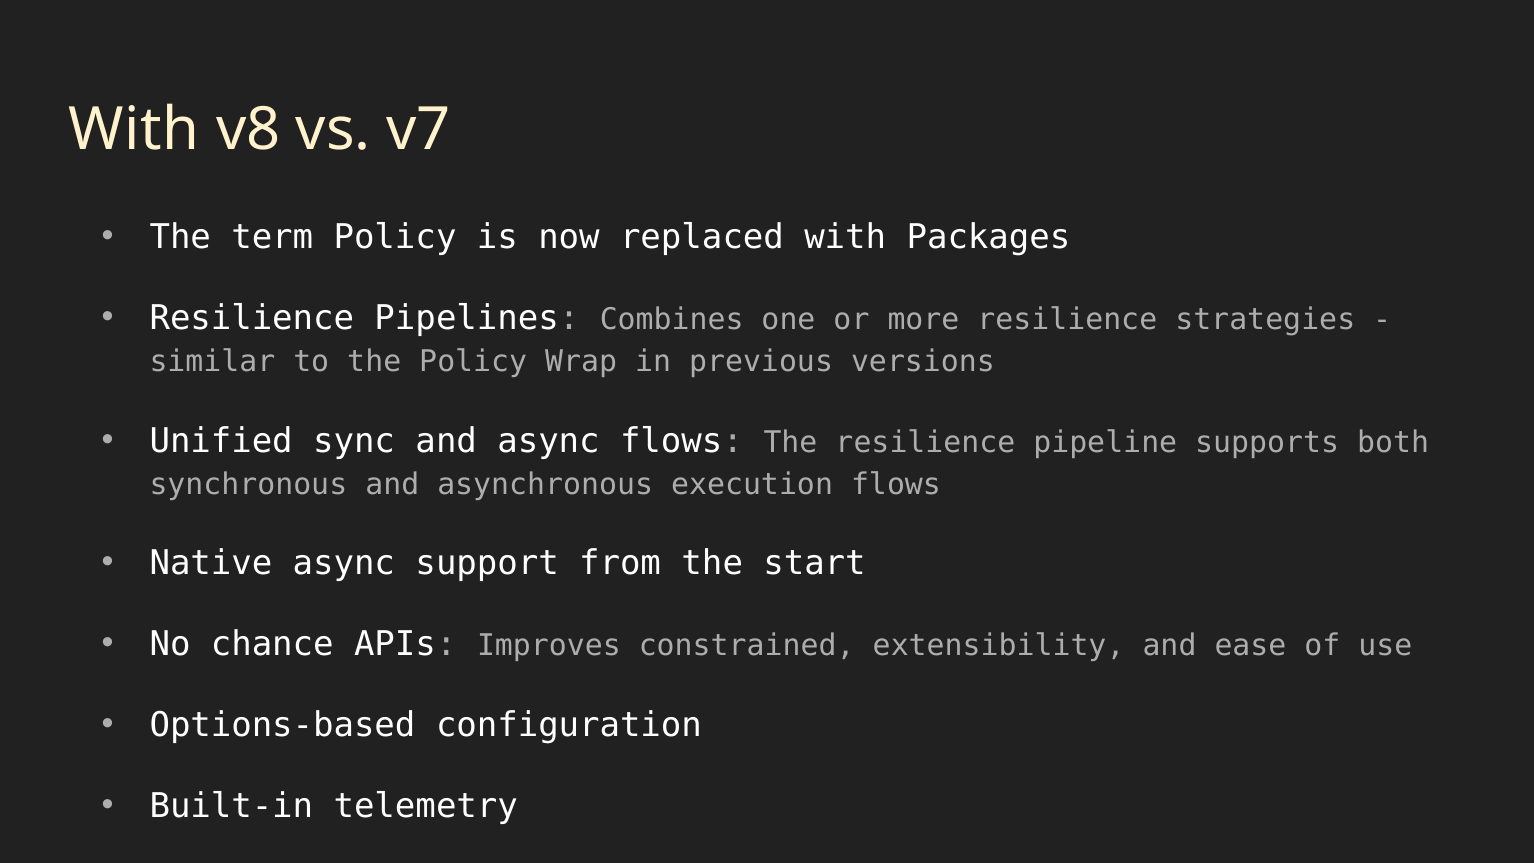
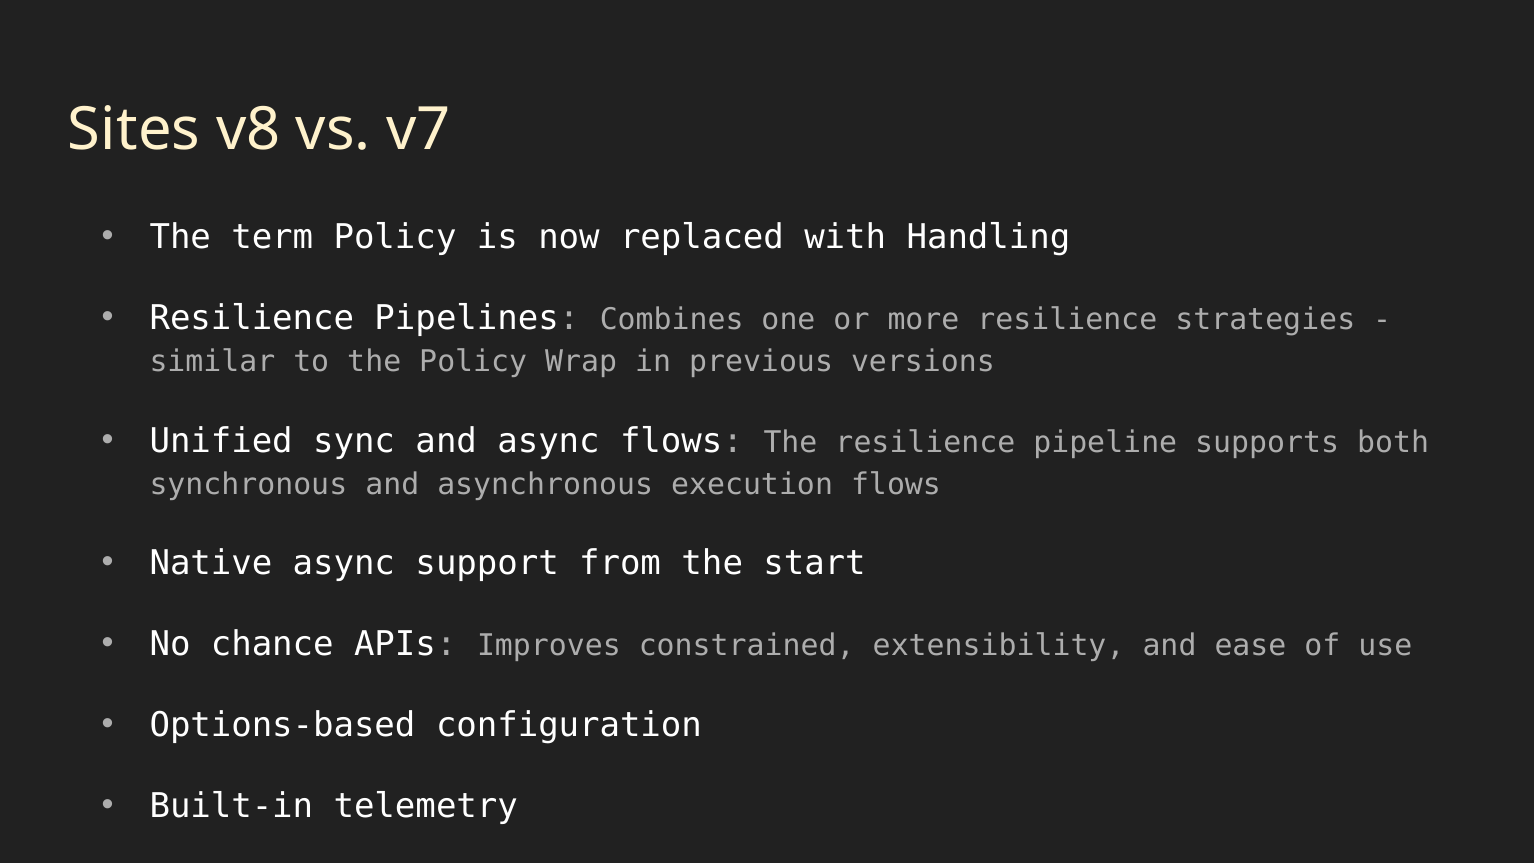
With at (134, 130): With -> Sites
Packages: Packages -> Handling
